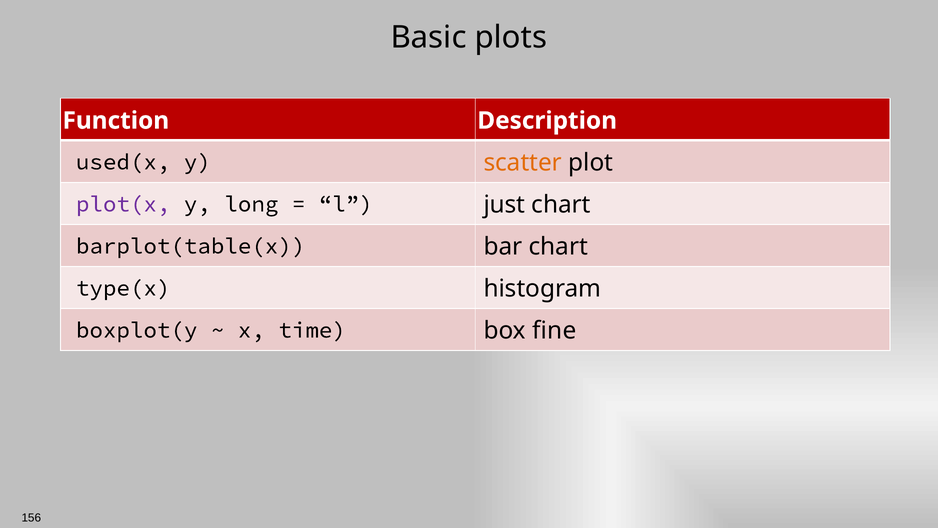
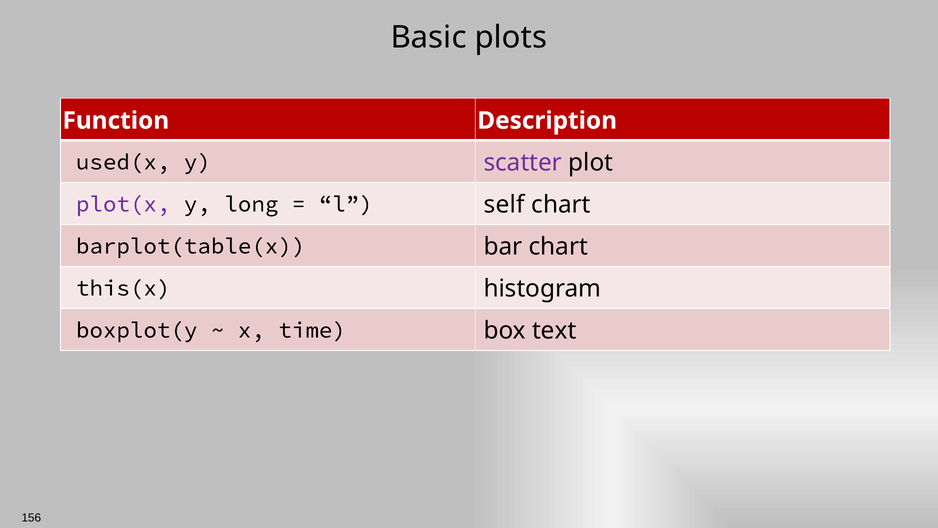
scatter colour: orange -> purple
just: just -> self
type(x: type(x -> this(x
fine: fine -> text
